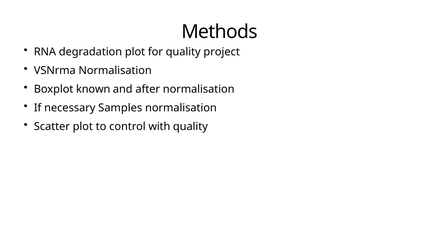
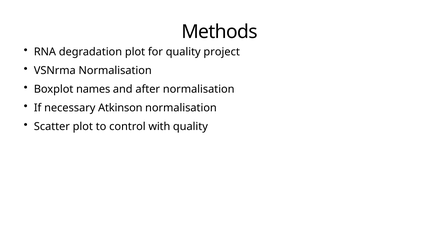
known: known -> names
Samples: Samples -> Atkinson
